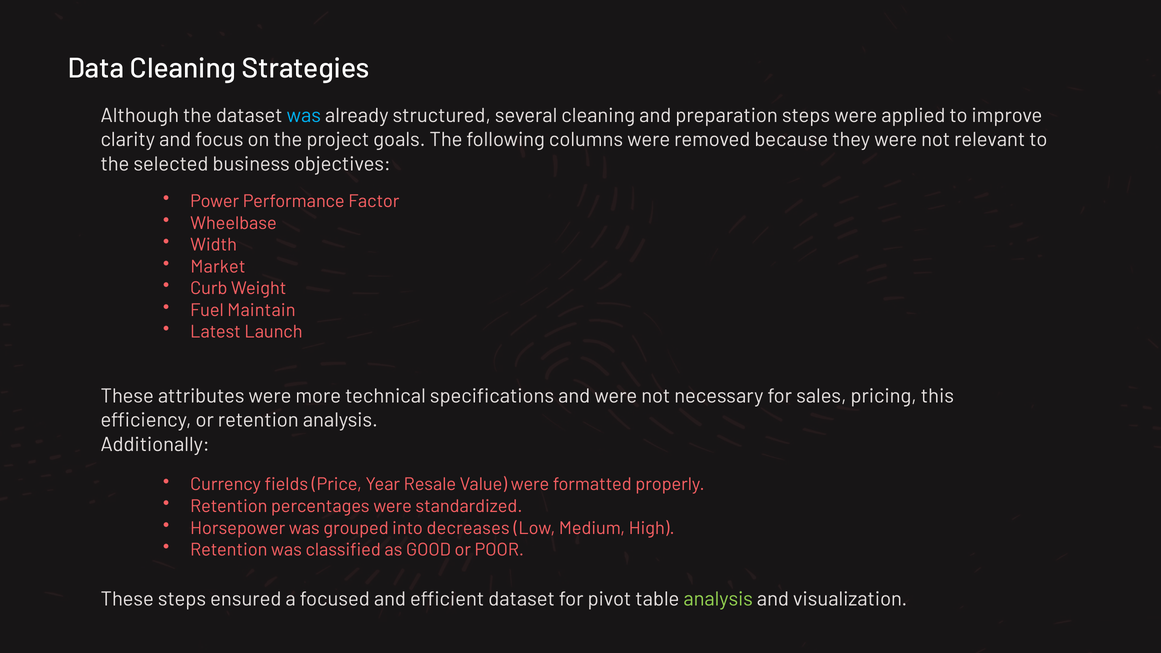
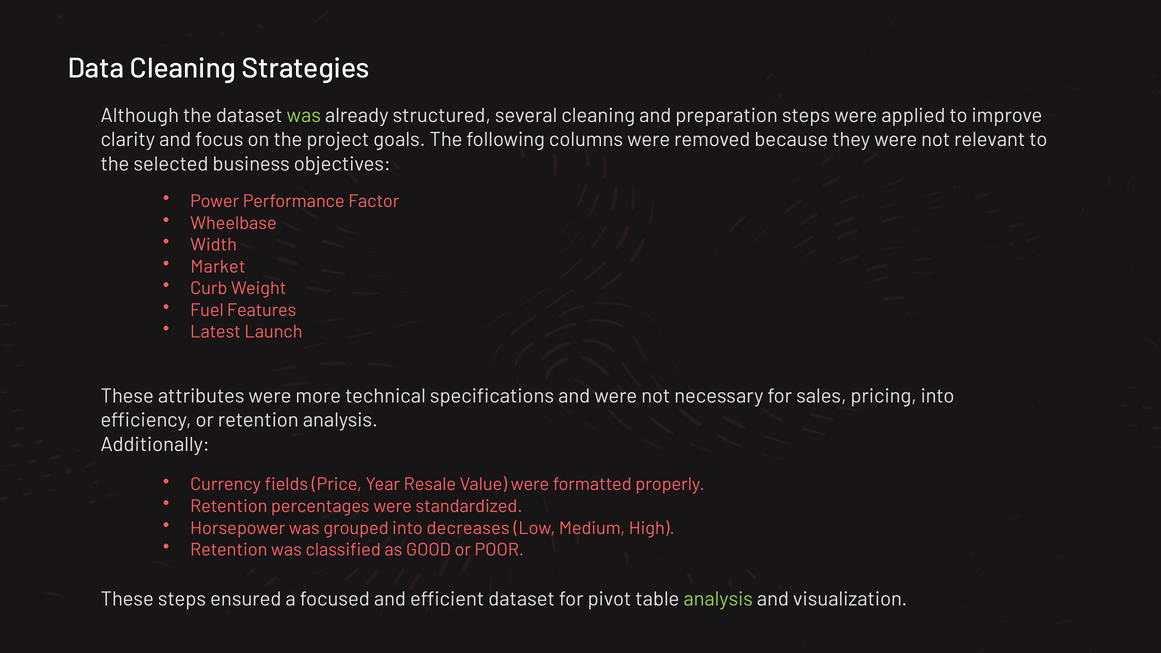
was at (304, 116) colour: light blue -> light green
Maintain: Maintain -> Features
pricing this: this -> into
